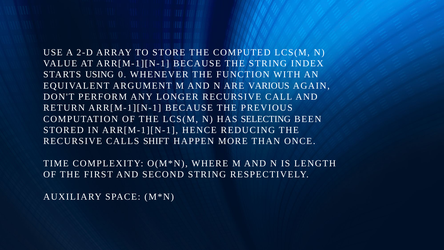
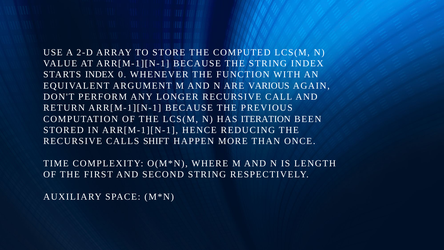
STARTS USING: USING -> INDEX
SELECTING: SELECTING -> ITERATION
